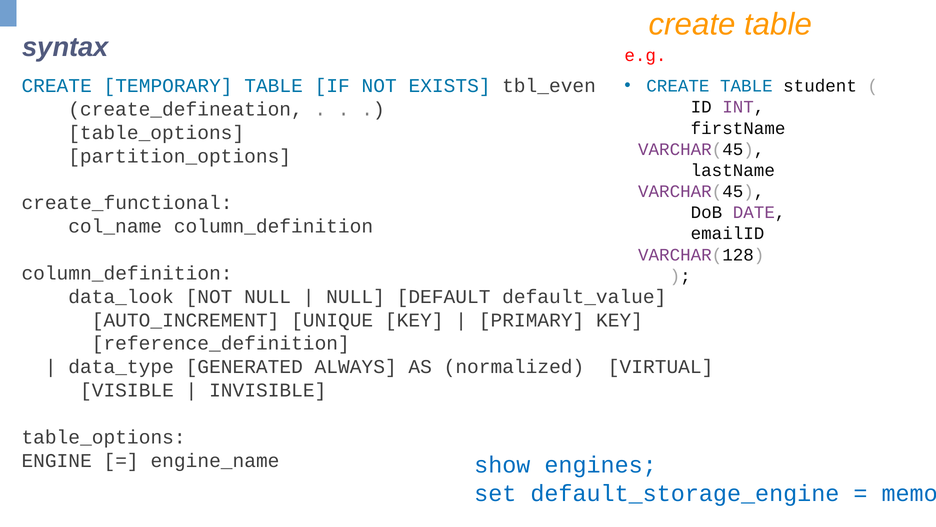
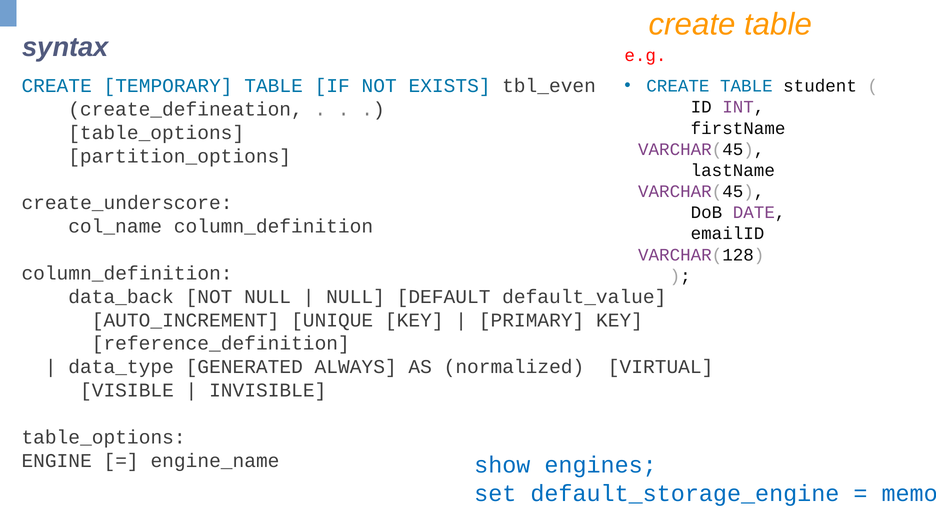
create_functional: create_functional -> create_underscore
data_look: data_look -> data_back
